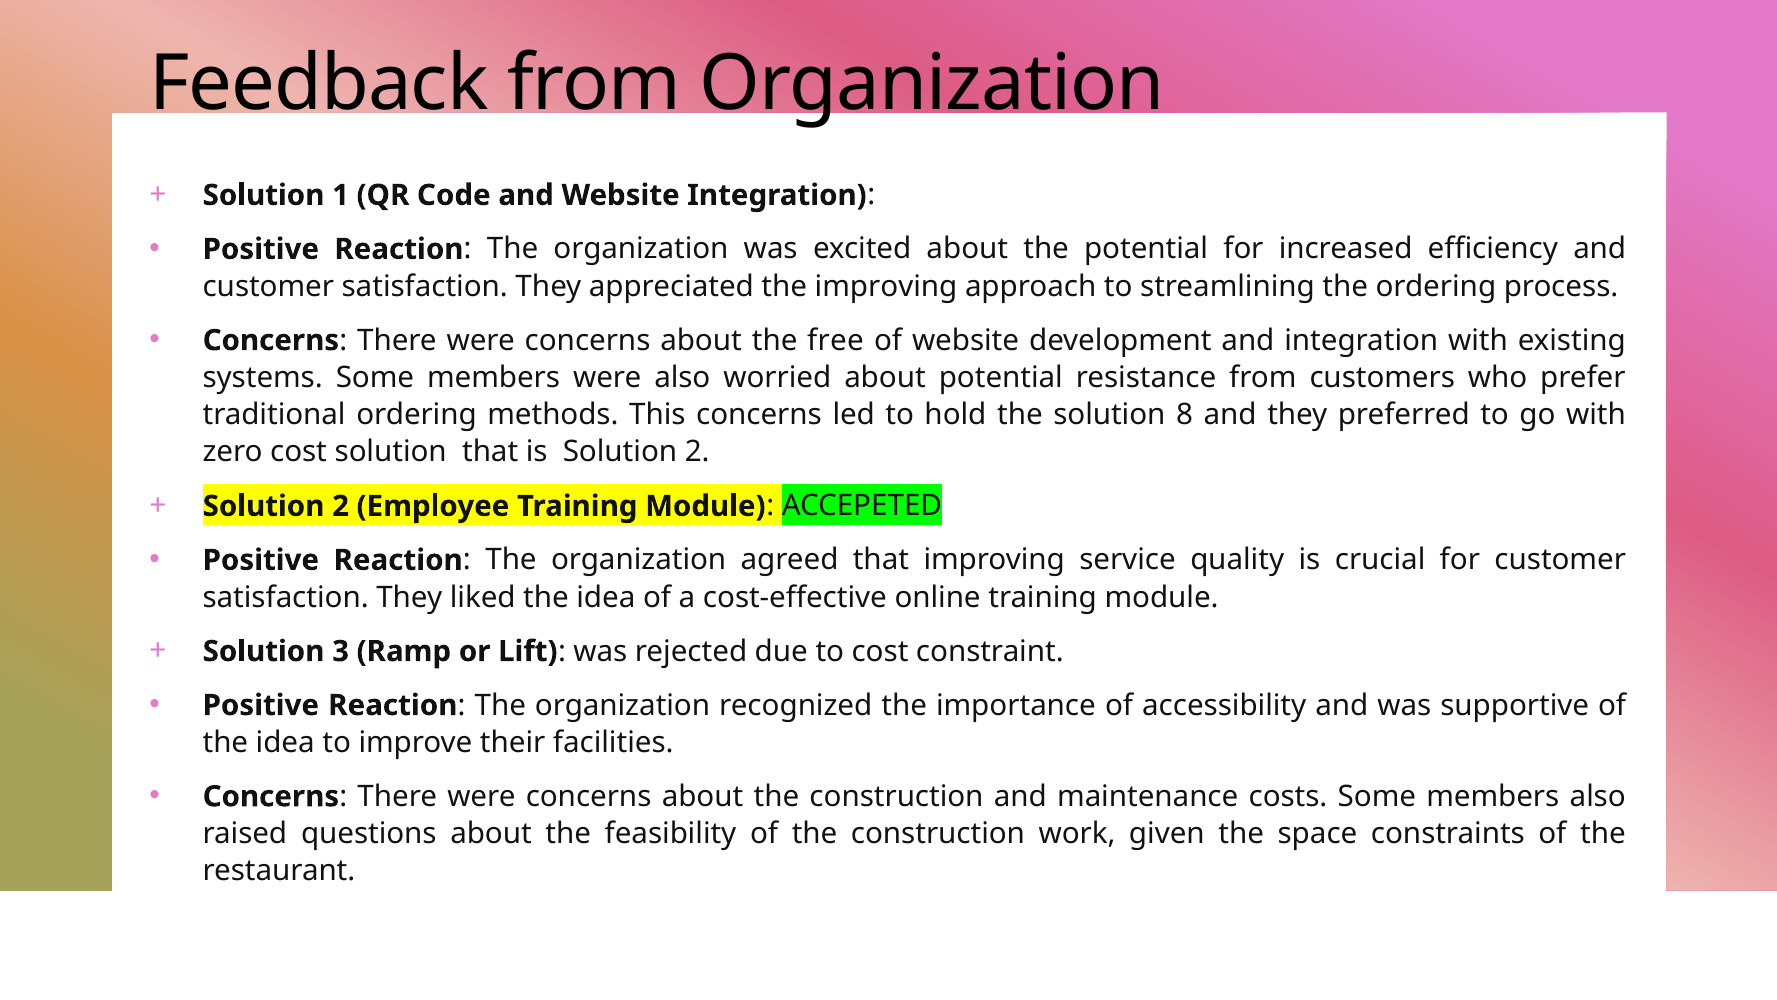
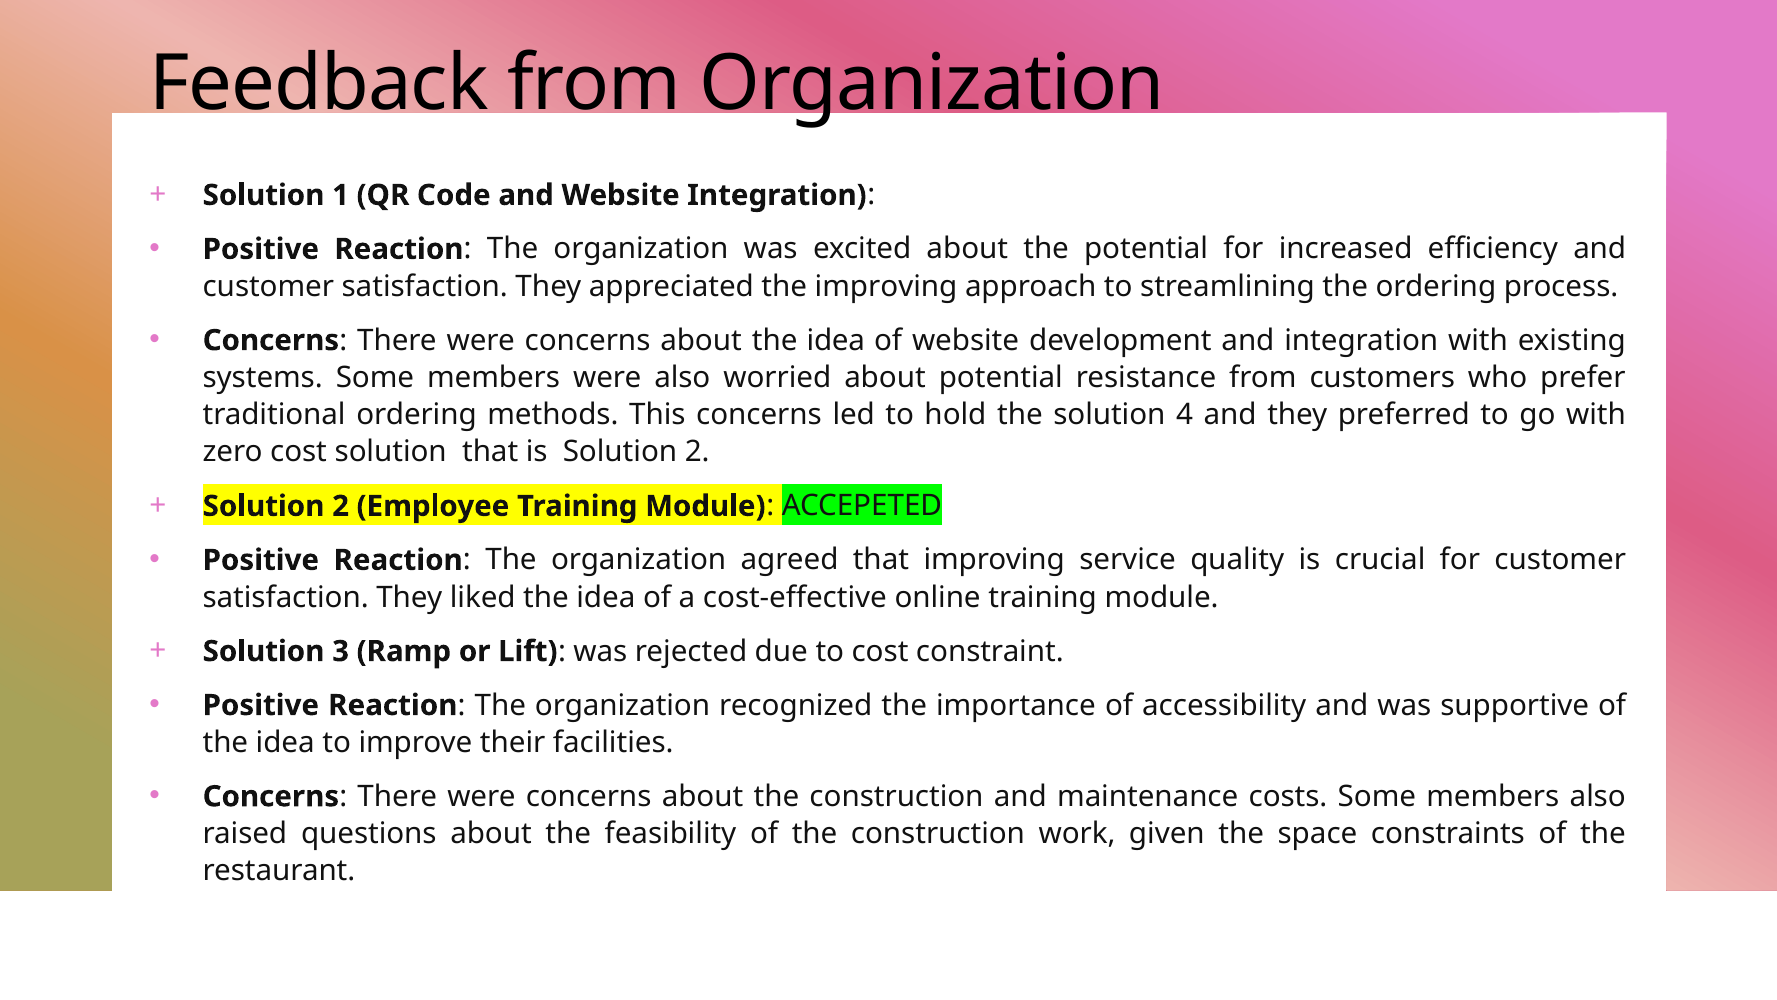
about the free: free -> idea
8: 8 -> 4
